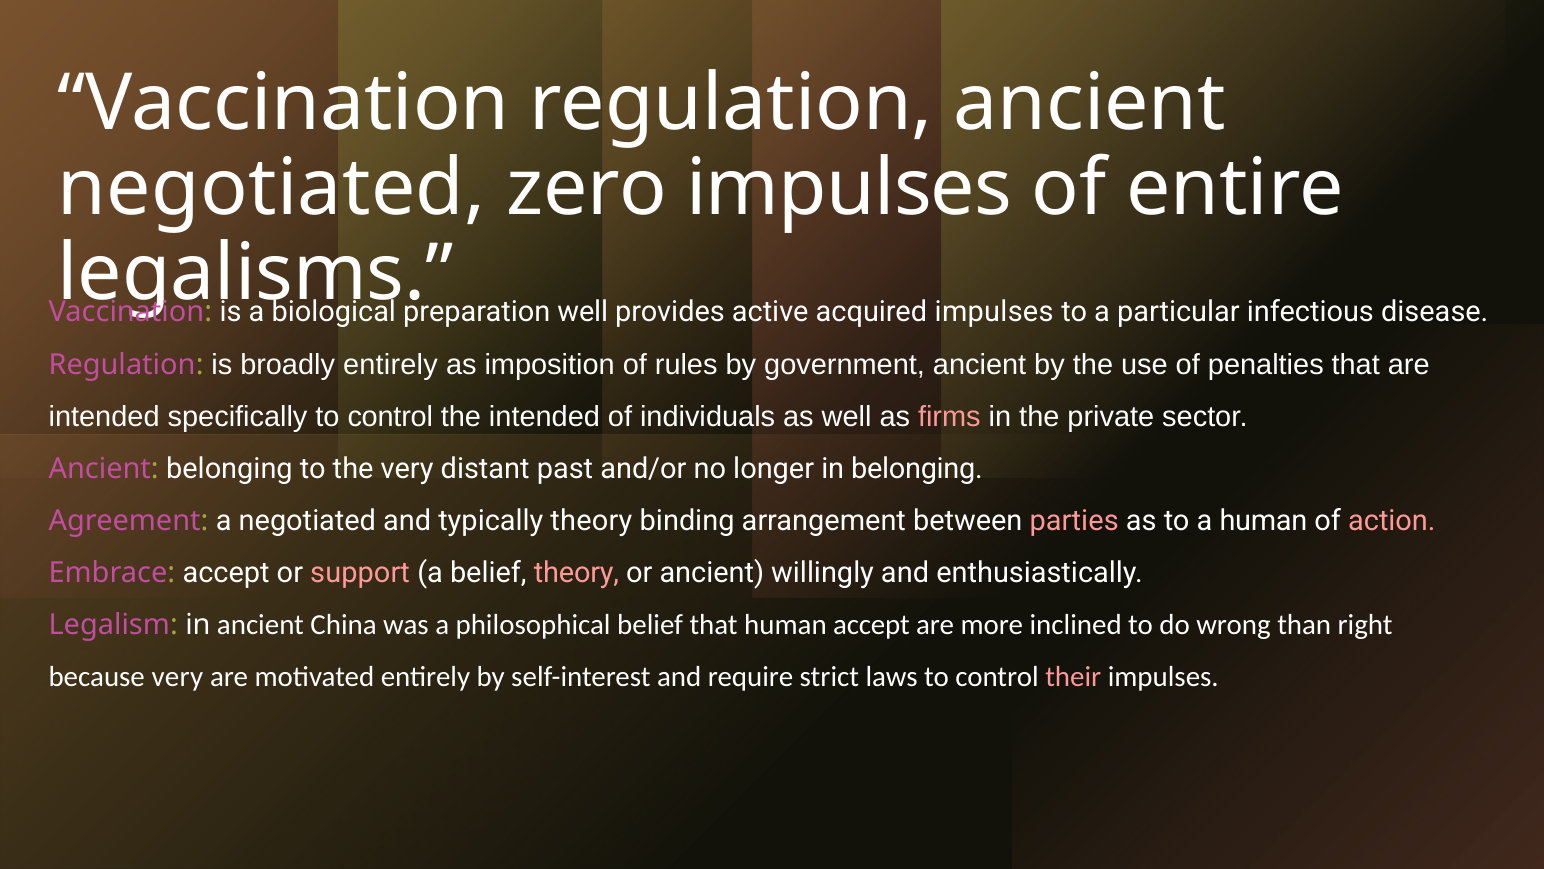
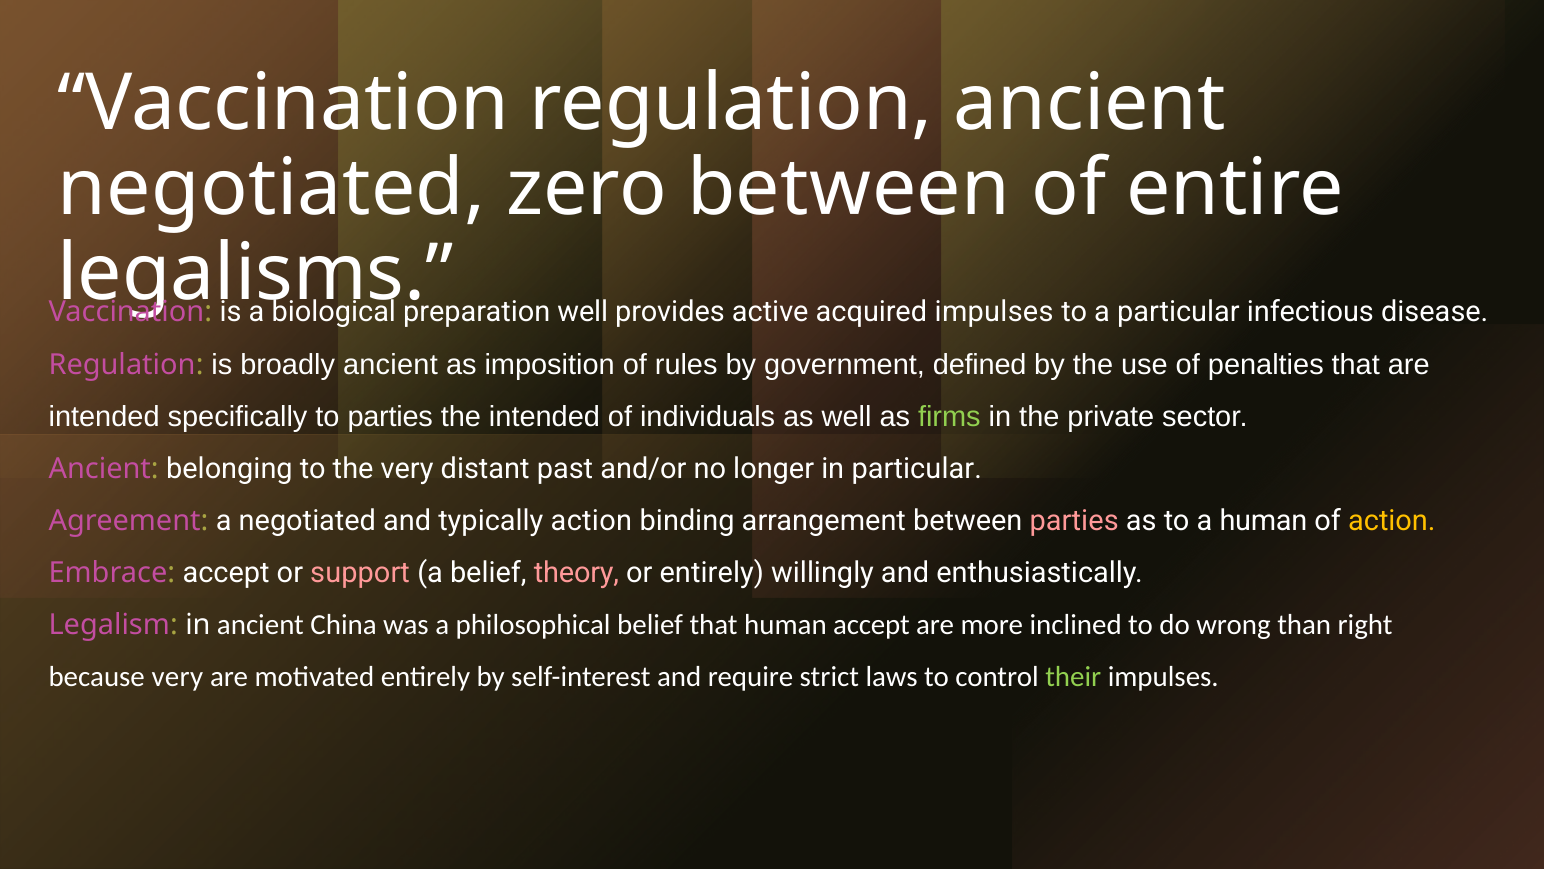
zero impulses: impulses -> between
broadly entirely: entirely -> ancient
government ancient: ancient -> defined
specifically to control: control -> parties
firms colour: pink -> light green
in belonging: belonging -> particular
typically theory: theory -> action
action at (1392, 521) colour: pink -> yellow
or ancient: ancient -> entirely
their colour: pink -> light green
